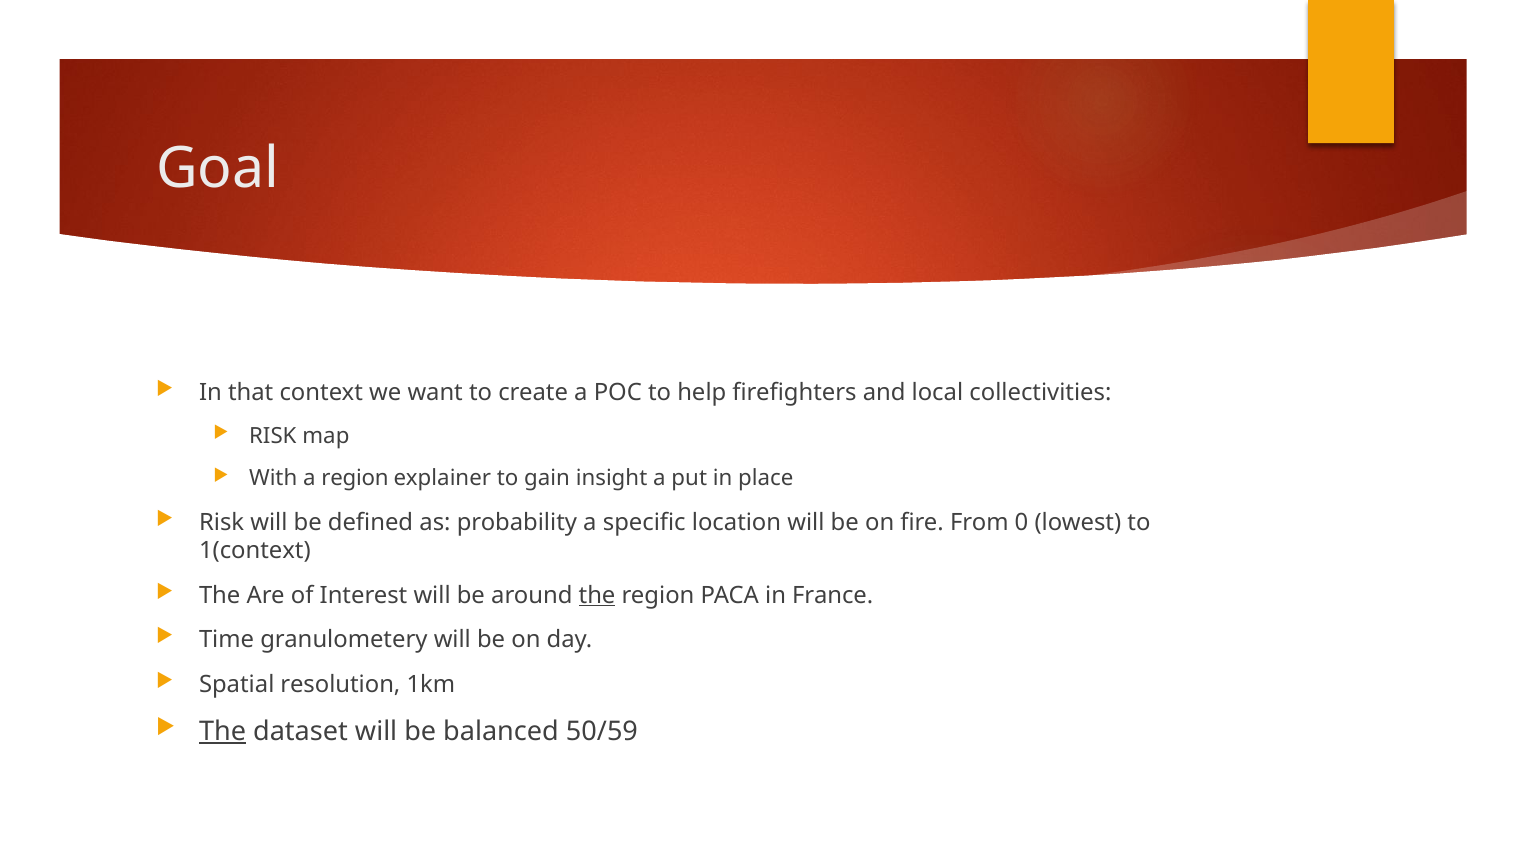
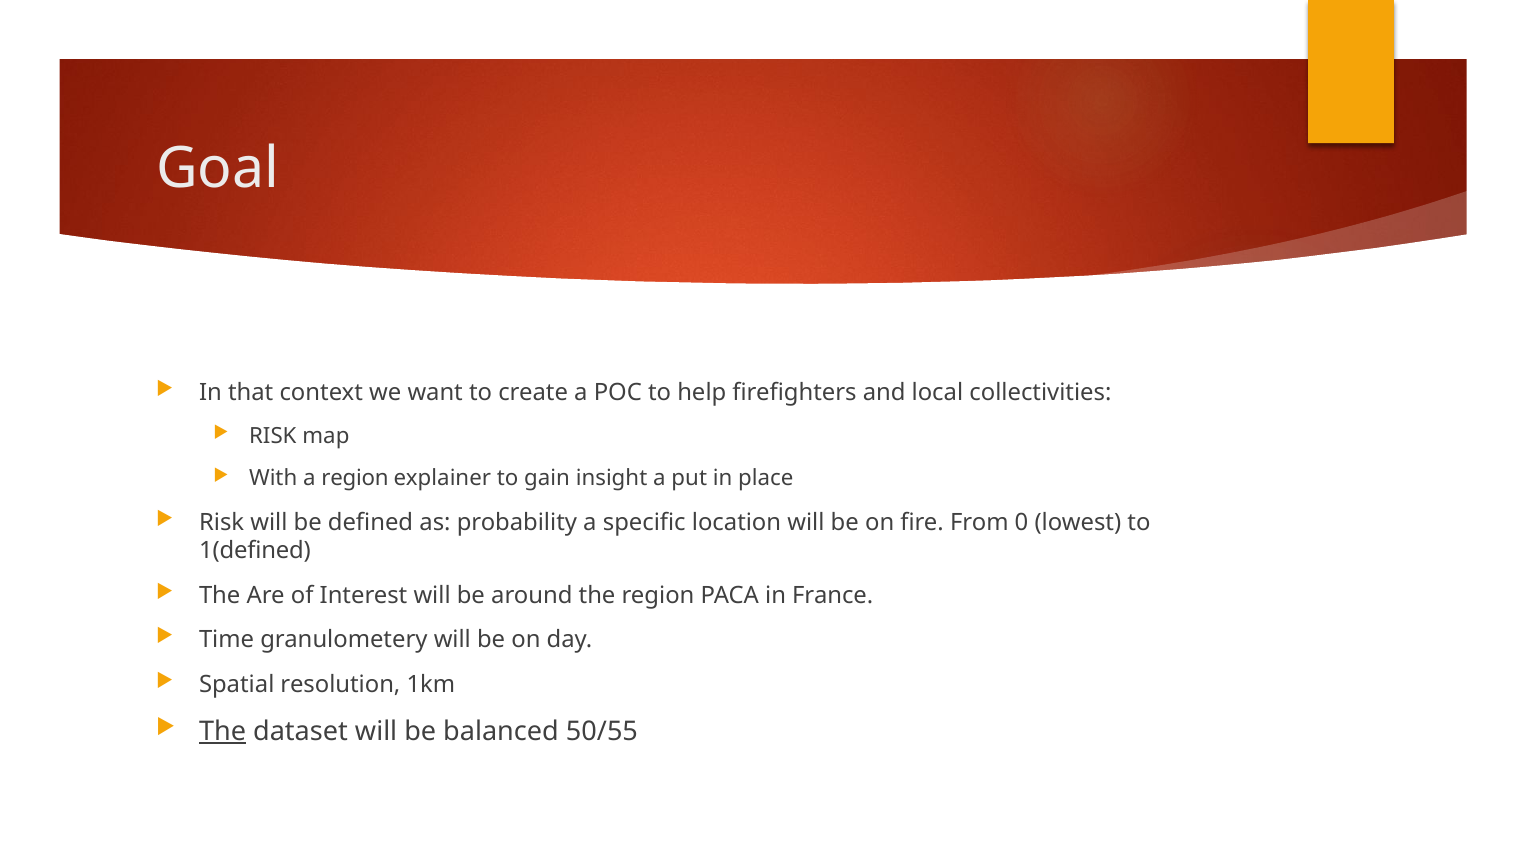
1(context: 1(context -> 1(defined
the at (597, 595) underline: present -> none
50/59: 50/59 -> 50/55
